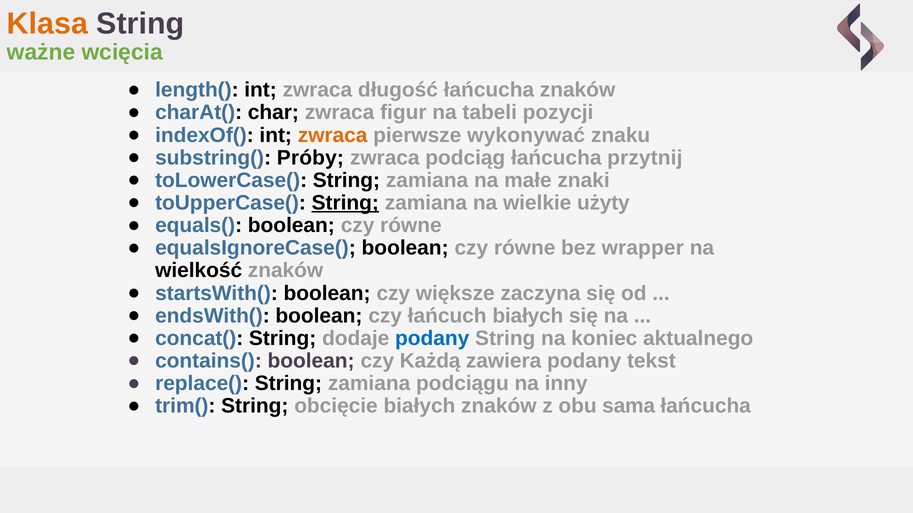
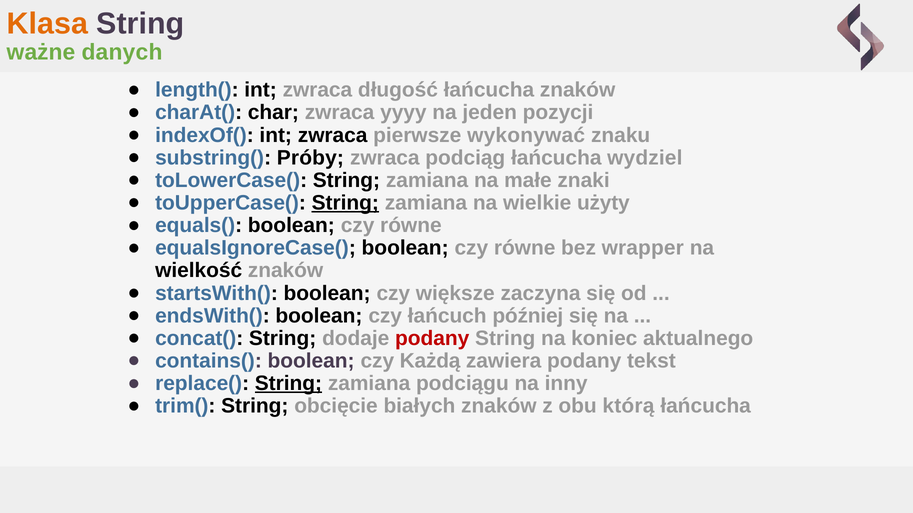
wcięcia: wcięcia -> danych
figur: figur -> yyyy
tabeli: tabeli -> jeden
zwraca at (333, 135) colour: orange -> black
przytnij: przytnij -> wydziel
łańcuch białych: białych -> później
podany at (432, 339) colour: blue -> red
String at (288, 384) underline: none -> present
sama: sama -> którą
